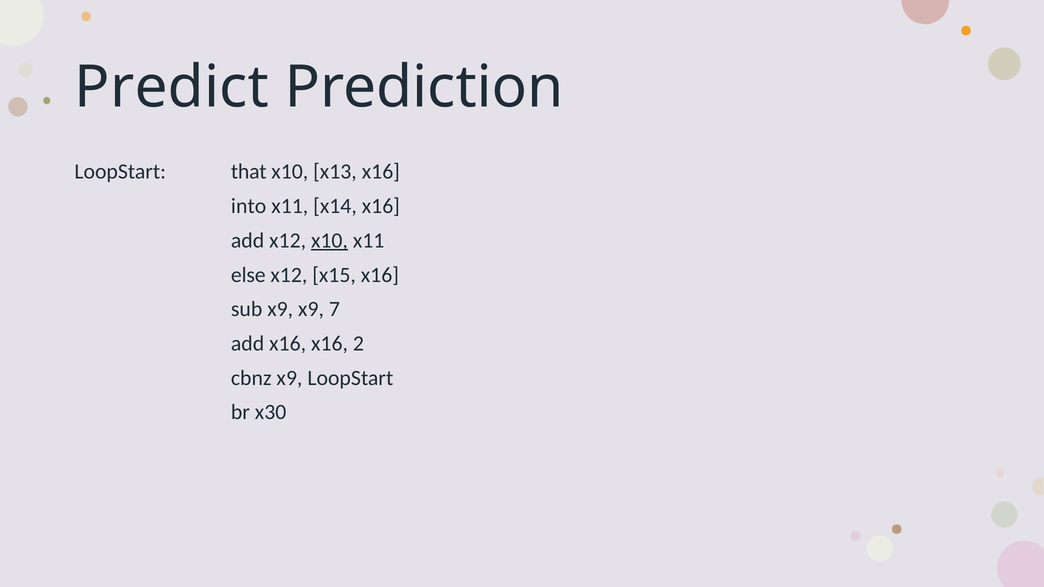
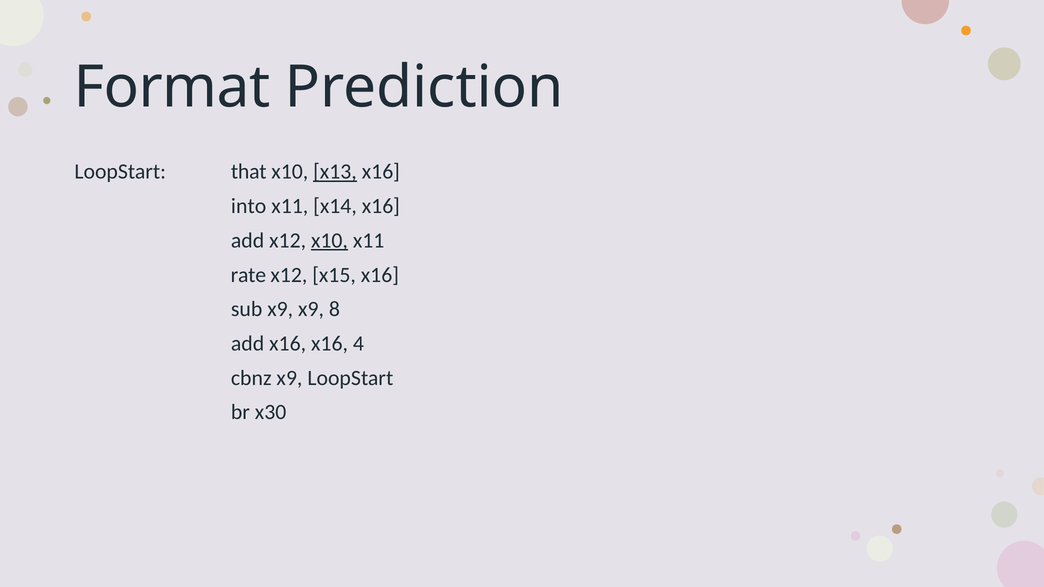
Predict: Predict -> Format
x13 underline: none -> present
else: else -> rate
7: 7 -> 8
2: 2 -> 4
